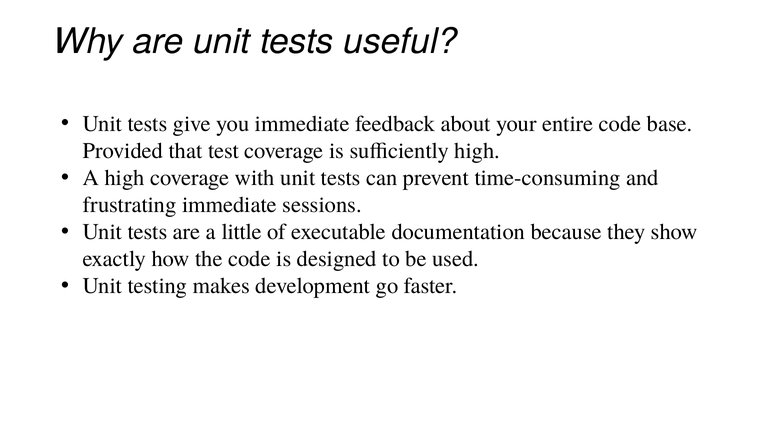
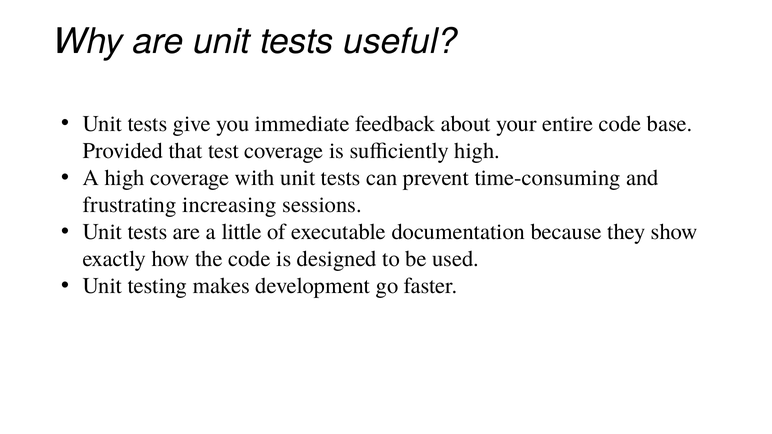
frustrating immediate: immediate -> increasing
